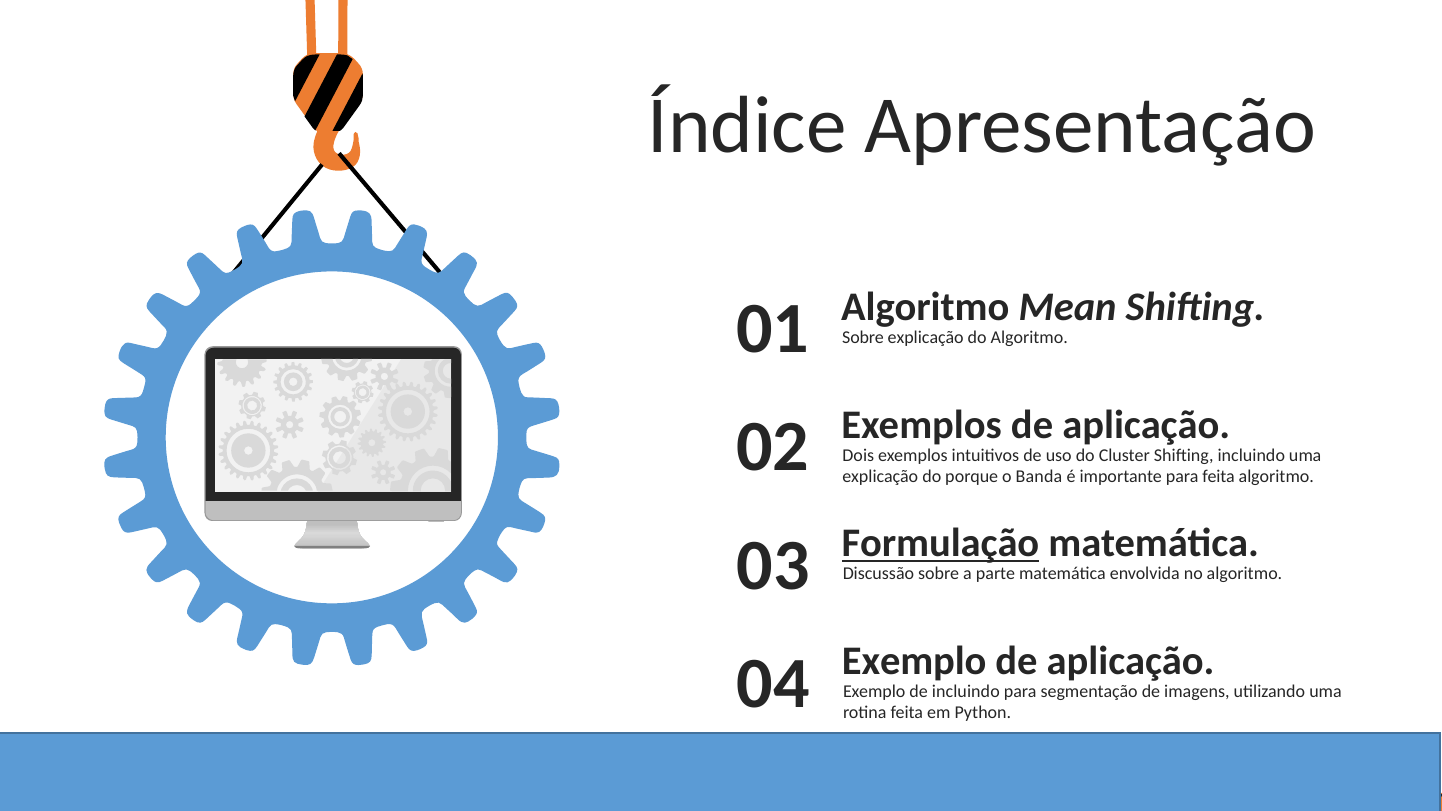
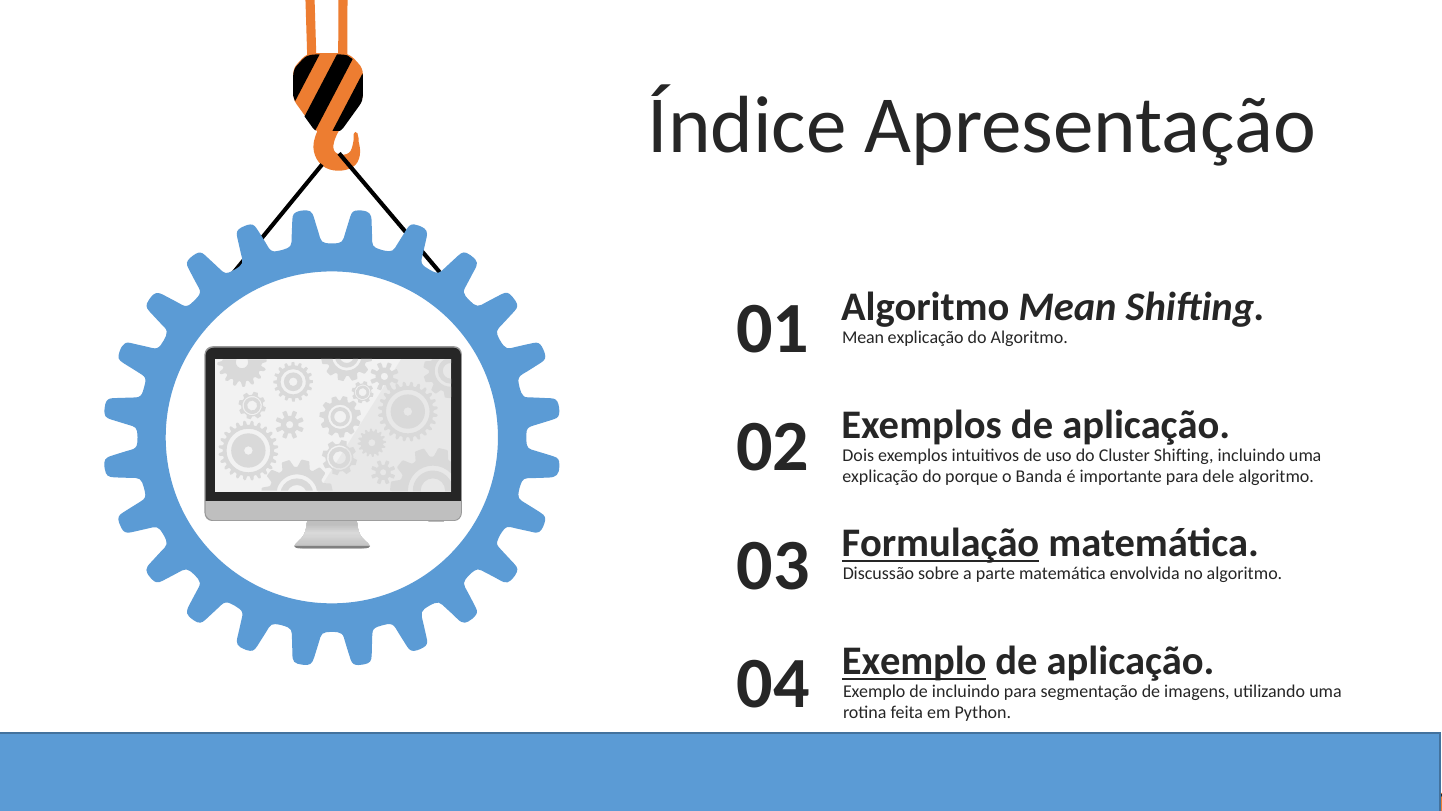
Sobre at (863, 337): Sobre -> Mean
para feita: feita -> dele
Exemplo at (914, 662) underline: none -> present
